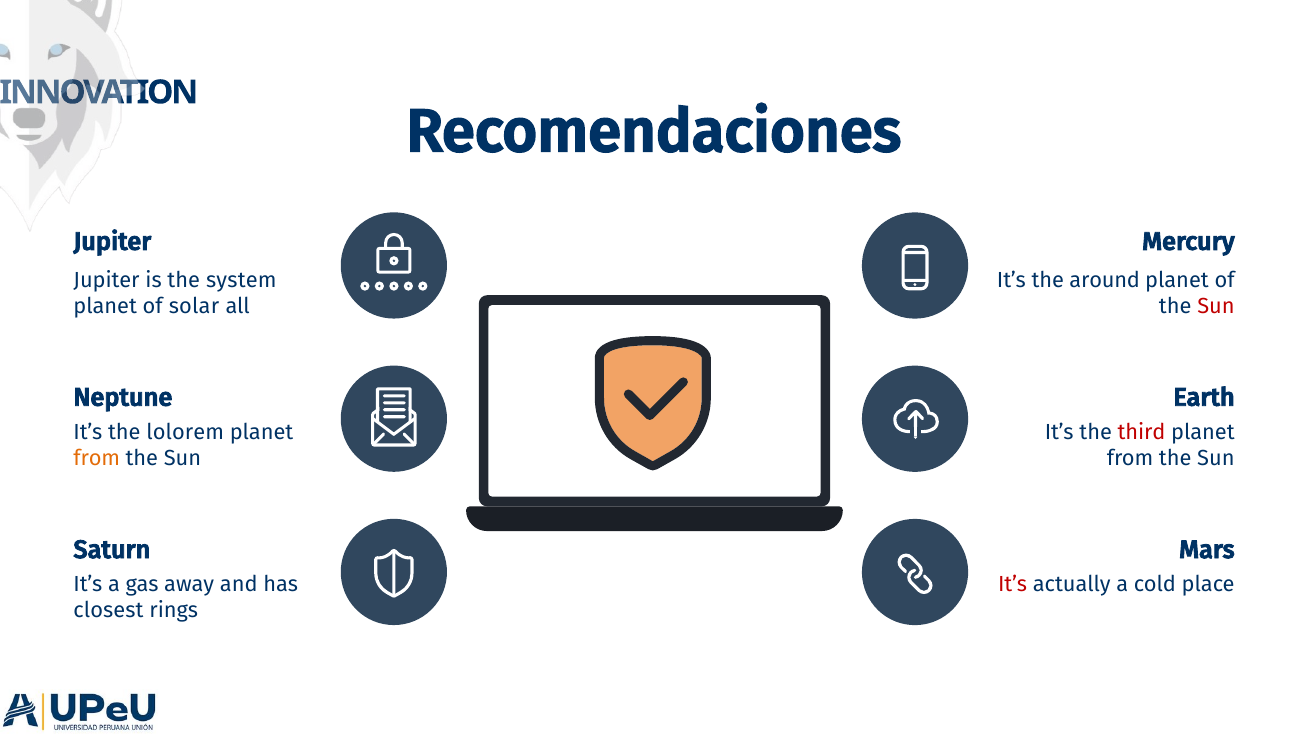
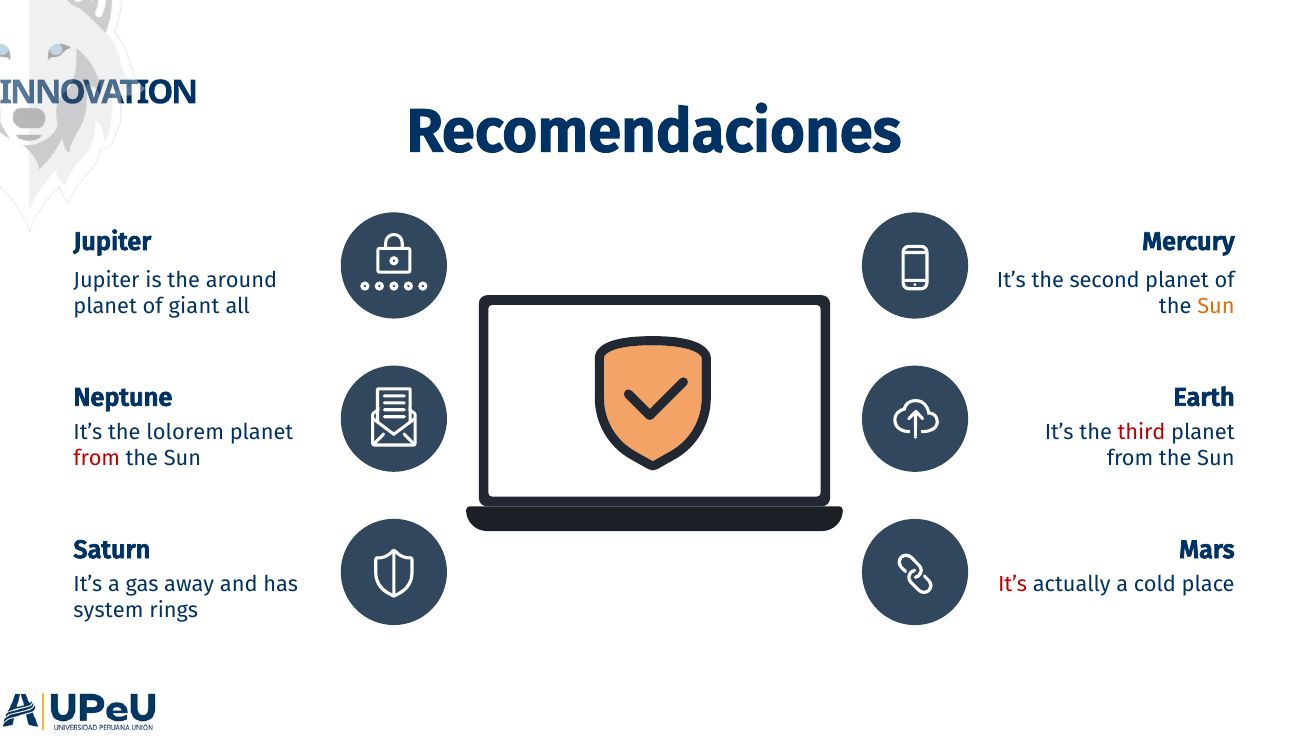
system: system -> around
around: around -> second
solar: solar -> giant
Sun at (1216, 306) colour: red -> orange
from at (97, 458) colour: orange -> red
closest: closest -> system
